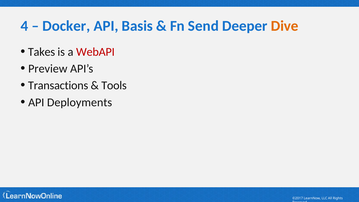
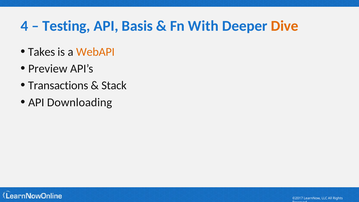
Docker: Docker -> Testing
Send: Send -> With
WebAPI colour: red -> orange
Tools: Tools -> Stack
Deployments: Deployments -> Downloading
